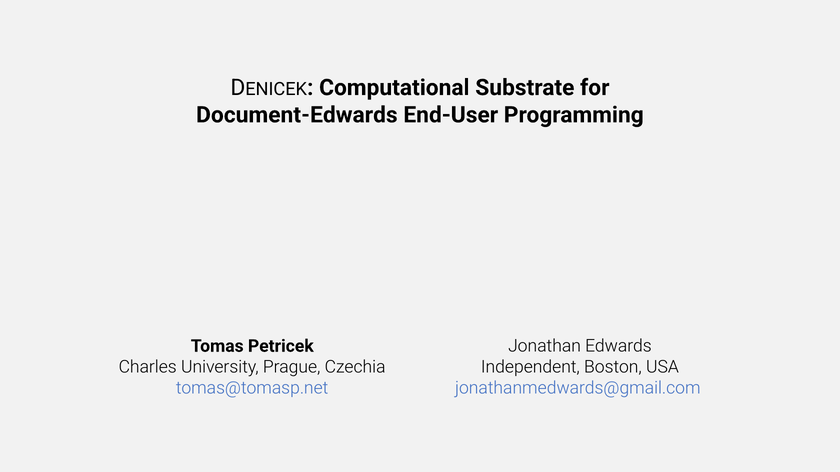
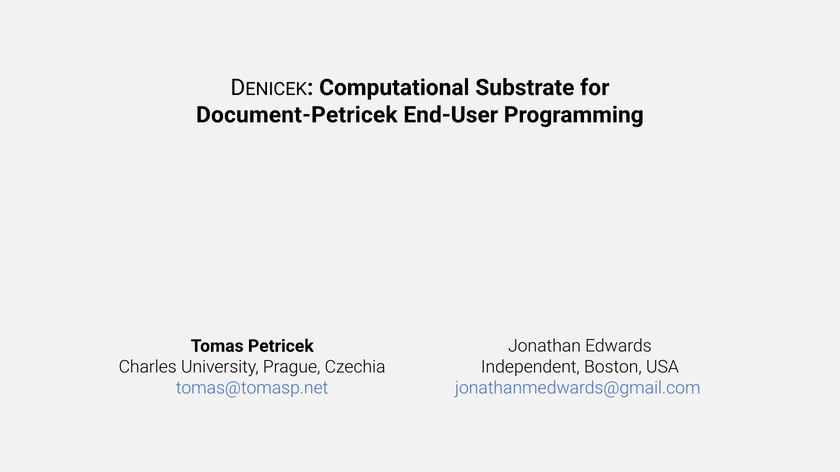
Document-Edwards: Document-Edwards -> Document-Petricek
